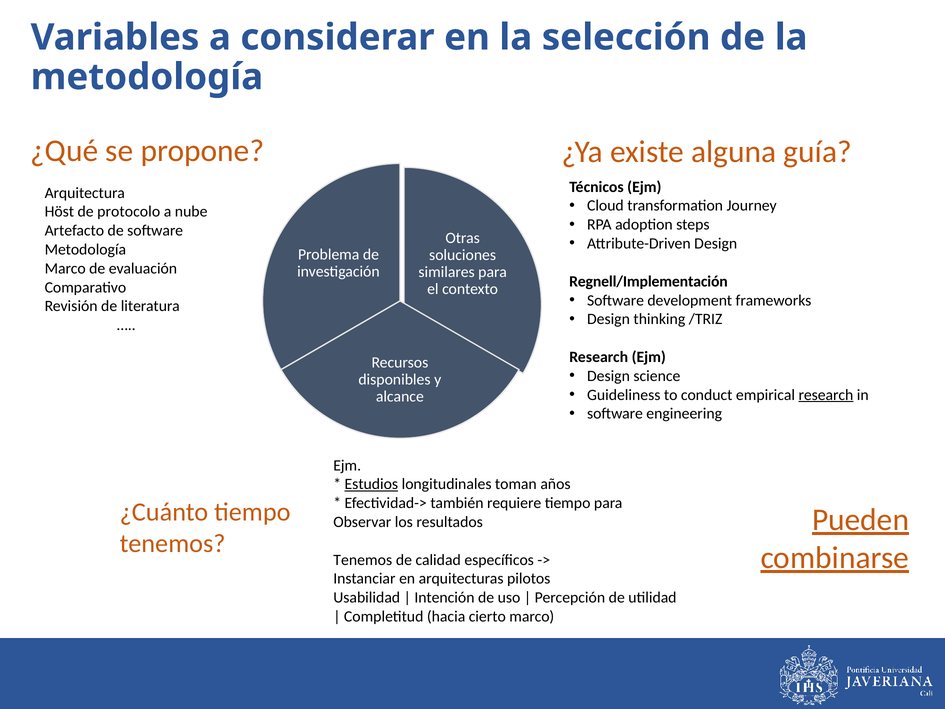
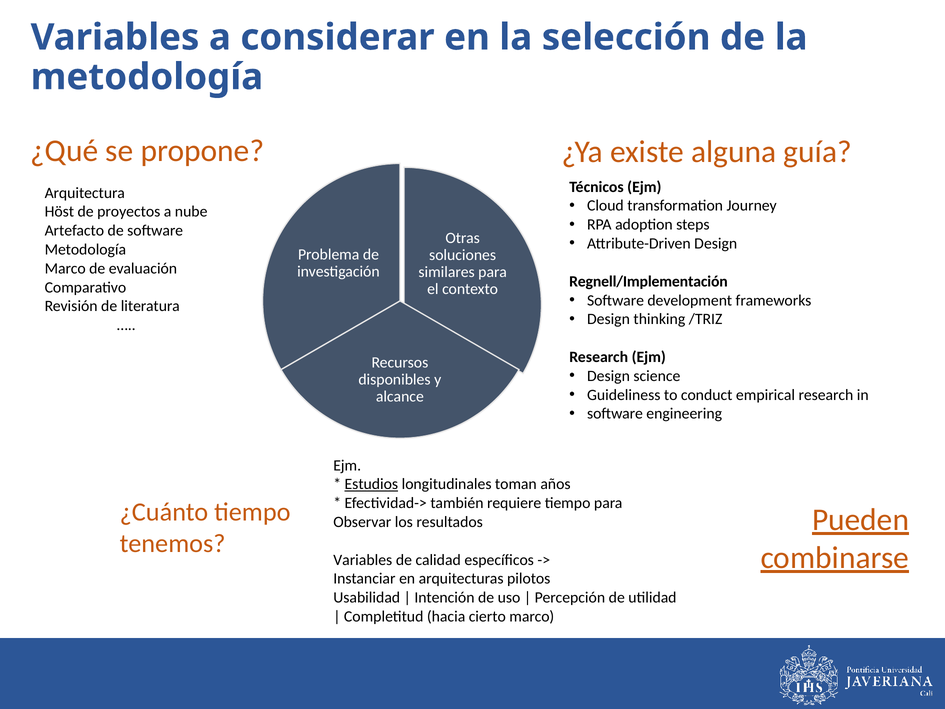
protocolo: protocolo -> proyectos
research at (826, 395) underline: present -> none
Tenemos at (363, 560): Tenemos -> Variables
